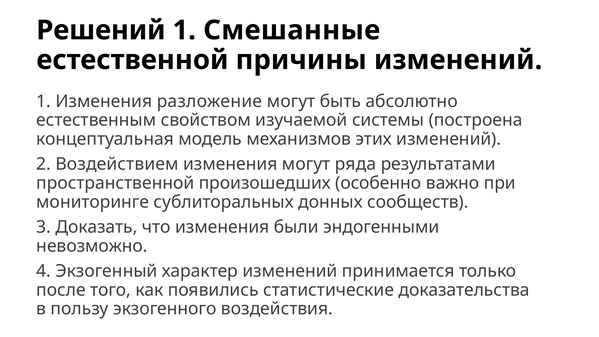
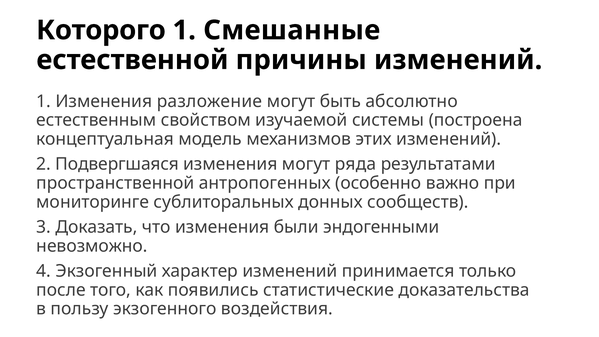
Решений: Решений -> Которого
Воздействием: Воздействием -> Подвергшаяся
произошедших: произошедших -> антропогенных
